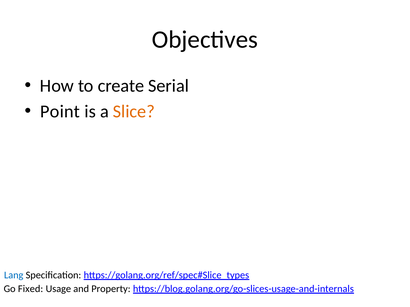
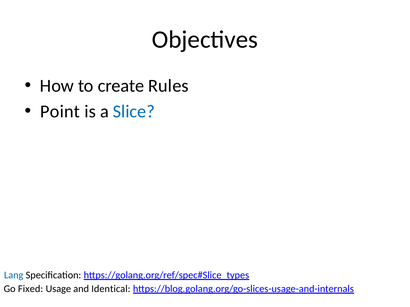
Serial: Serial -> Rules
Slice colour: orange -> blue
Property: Property -> Identical
